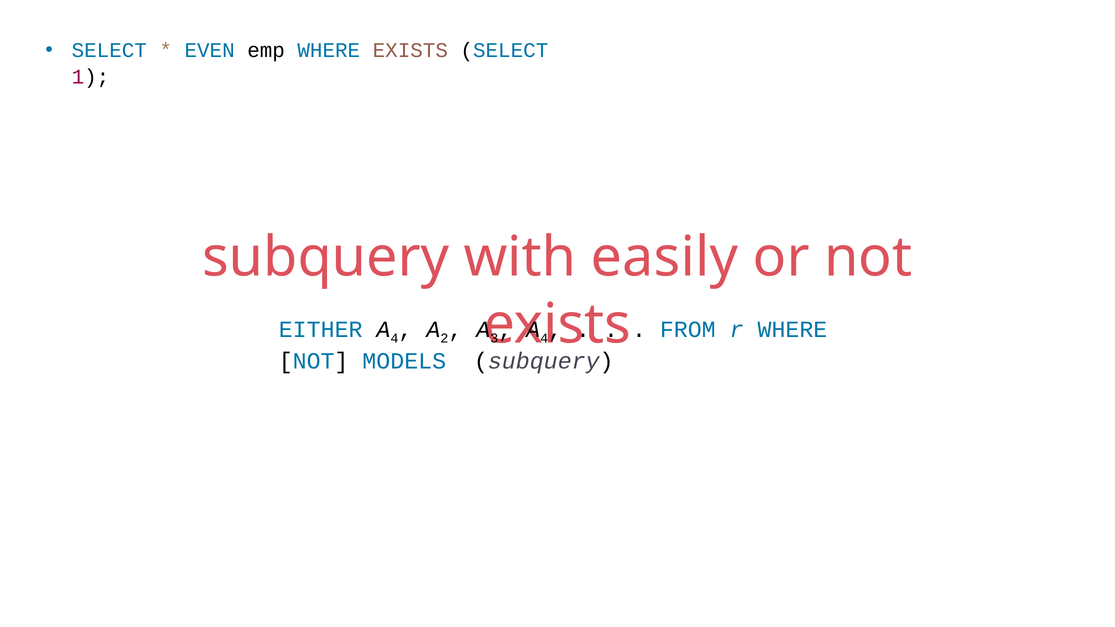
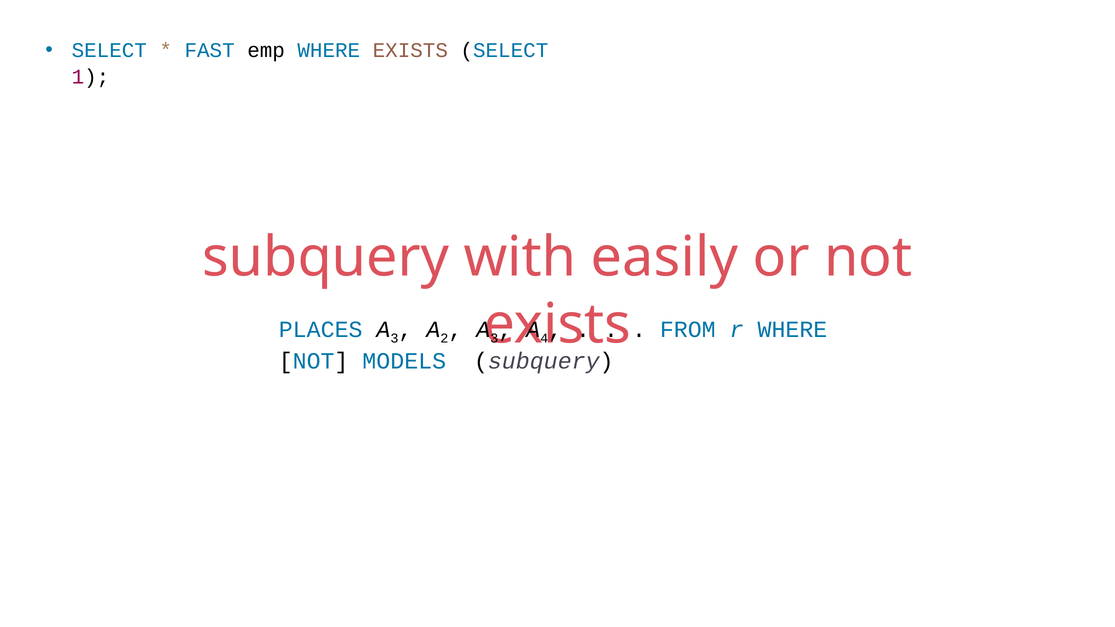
EVEN: EVEN -> FAST
EITHER: EITHER -> PLACES
4 at (394, 339): 4 -> 3
